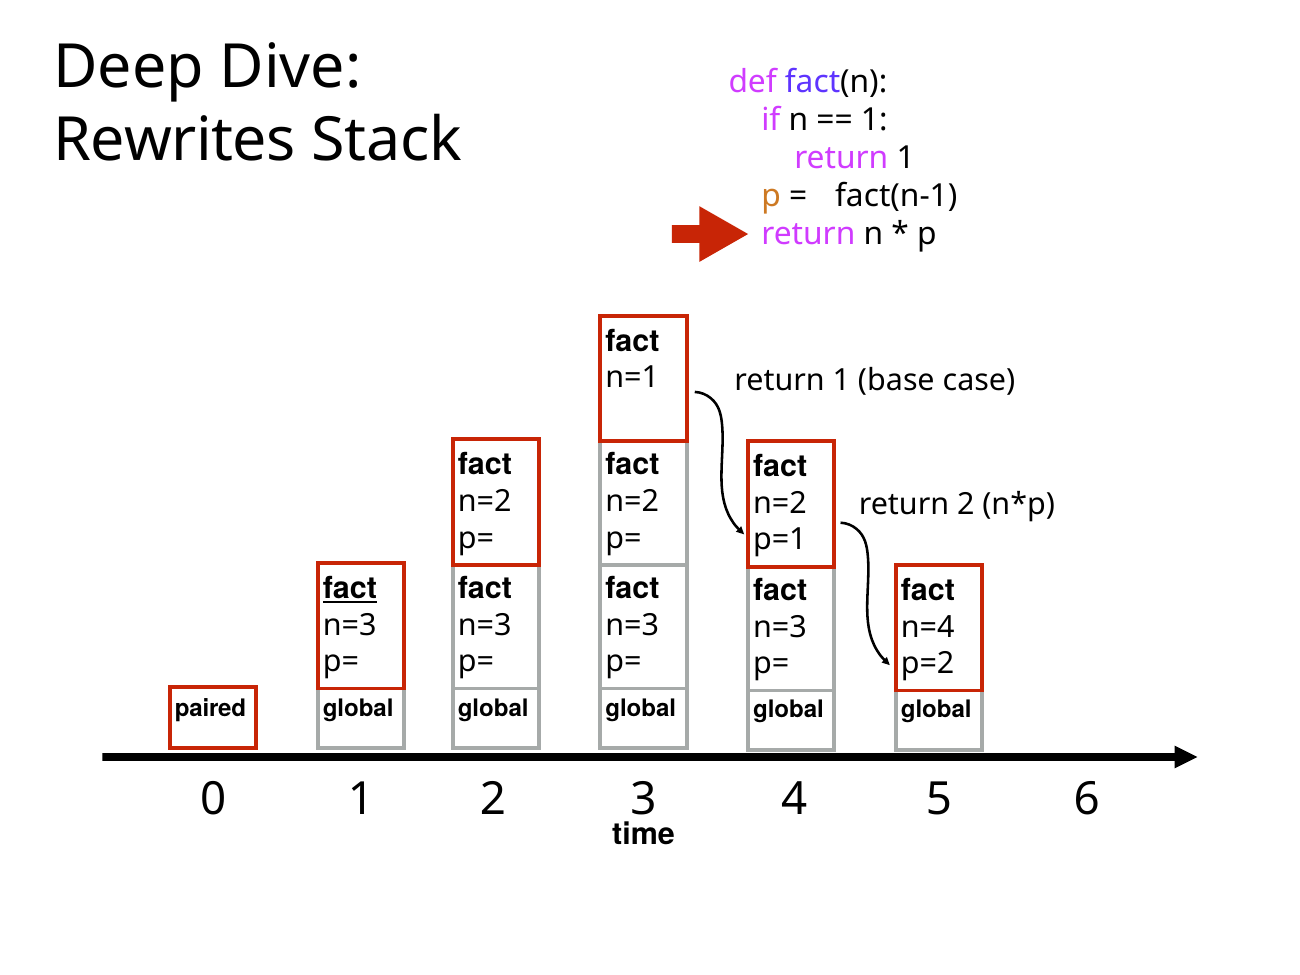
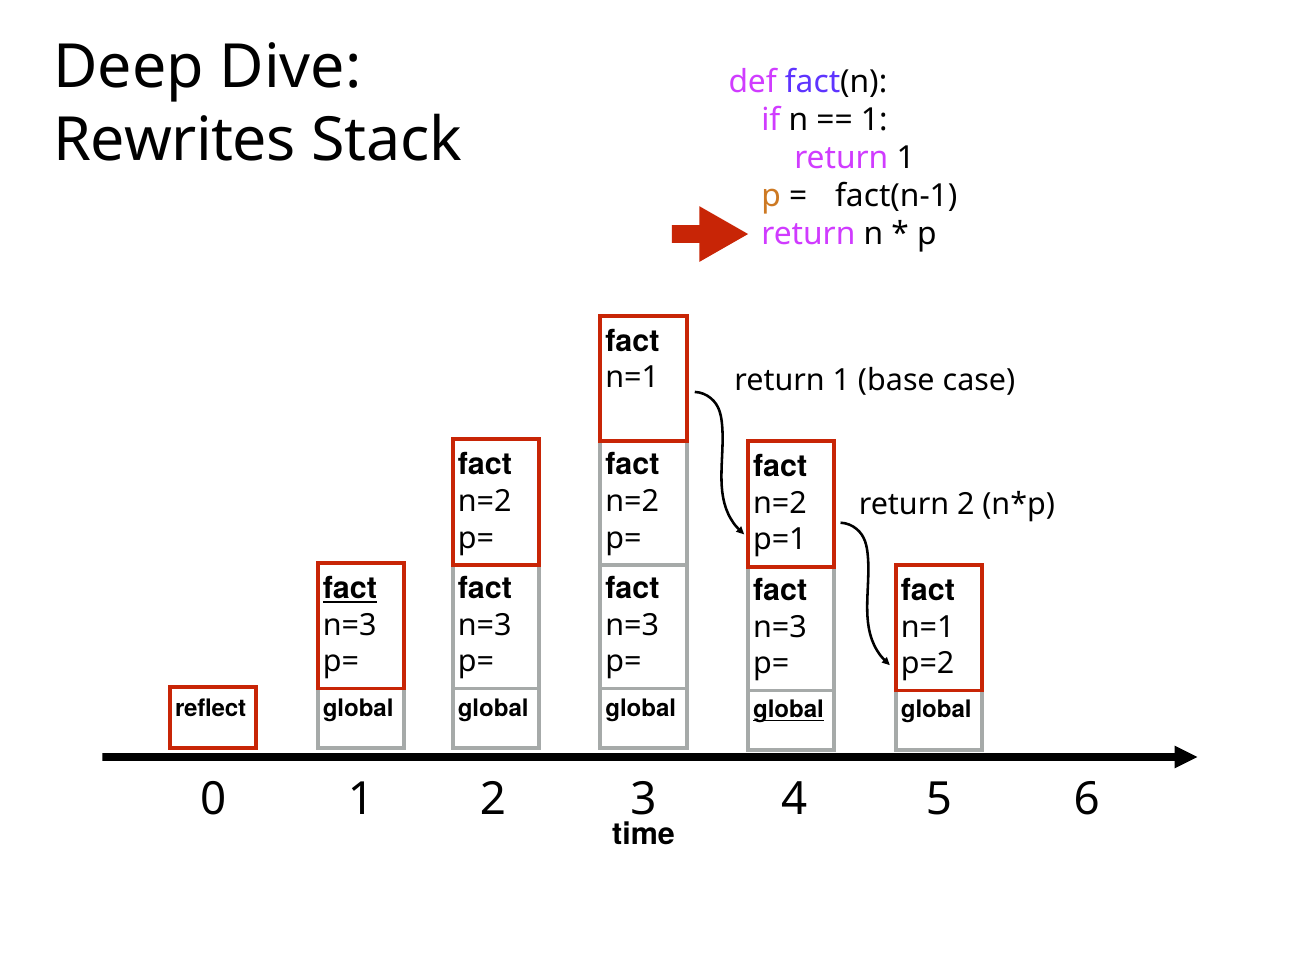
n=4 at (928, 627): n=4 -> n=1
paired: paired -> reflect
global at (789, 710) underline: none -> present
